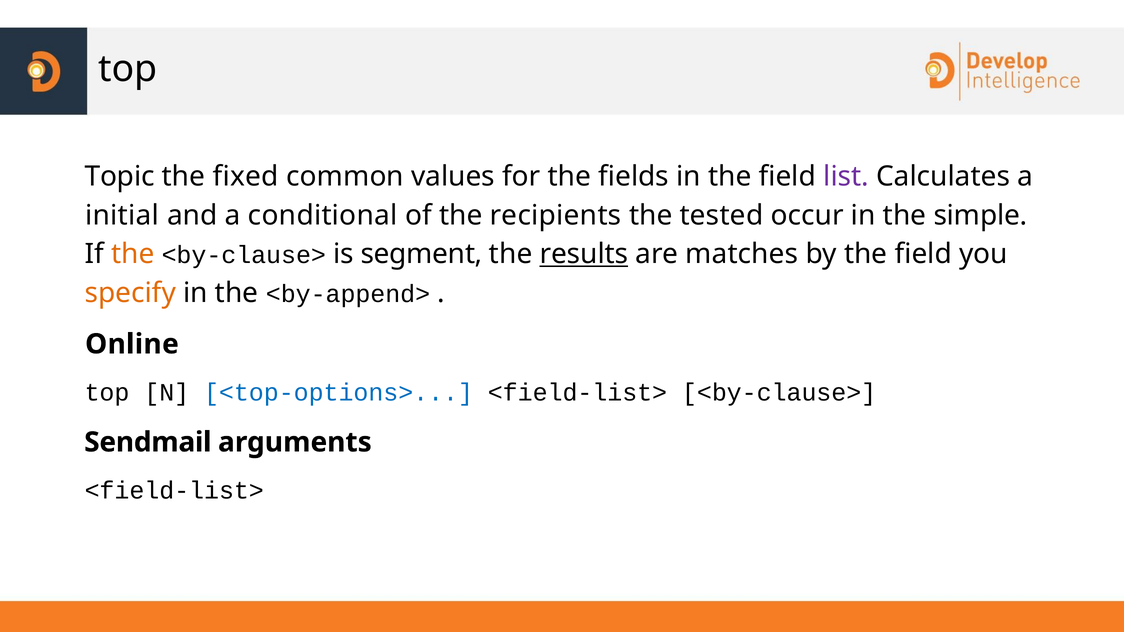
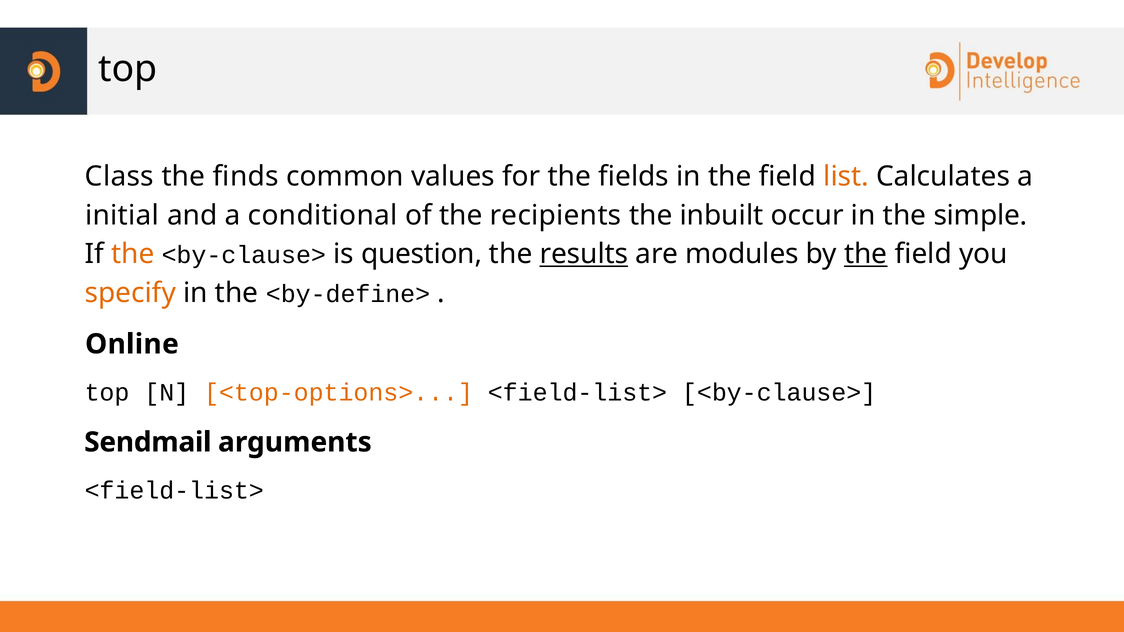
Topic: Topic -> Class
fixed: fixed -> finds
list colour: purple -> orange
tested: tested -> inbuilt
segment: segment -> question
matches: matches -> modules
the at (866, 254) underline: none -> present
<by-append>: <by-append> -> <by-define>
<top-options> colour: blue -> orange
